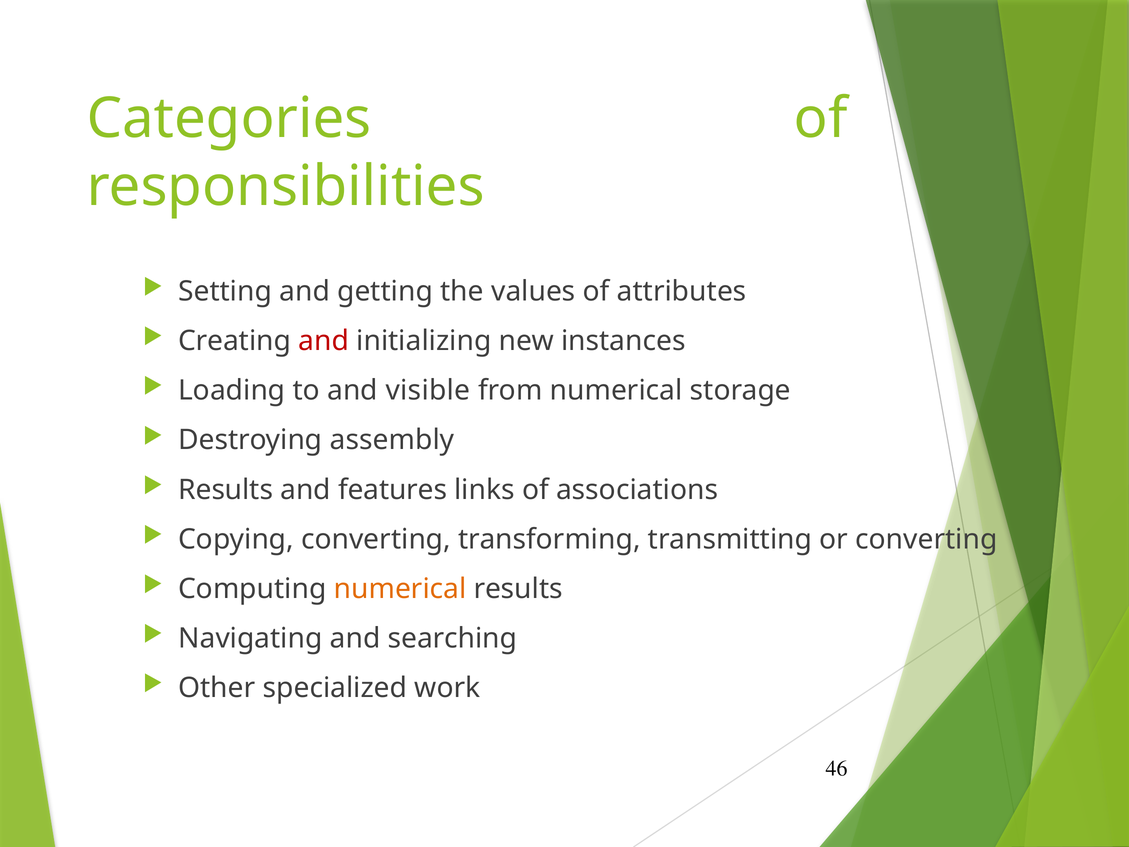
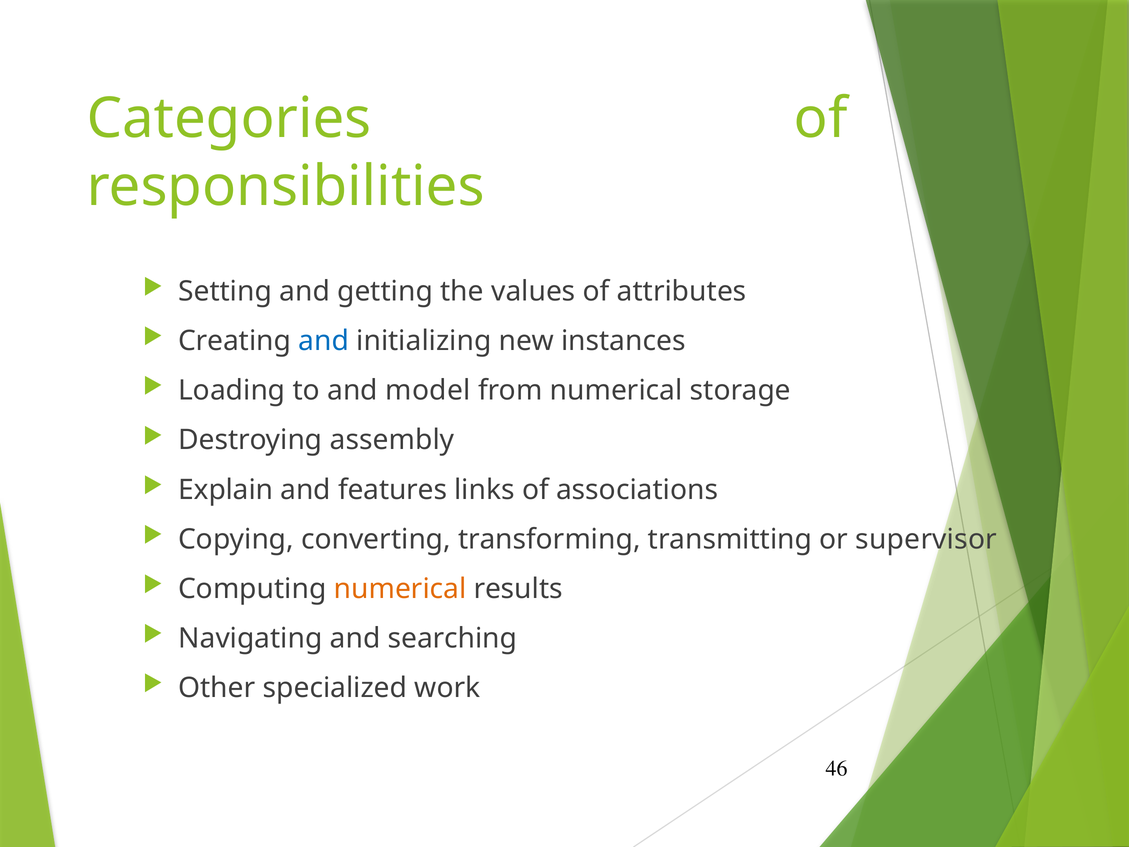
and at (324, 341) colour: red -> blue
visible: visible -> model
Results at (226, 490): Results -> Explain
or converting: converting -> supervisor
